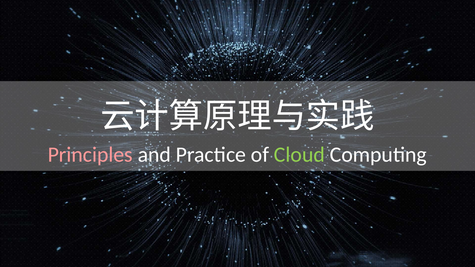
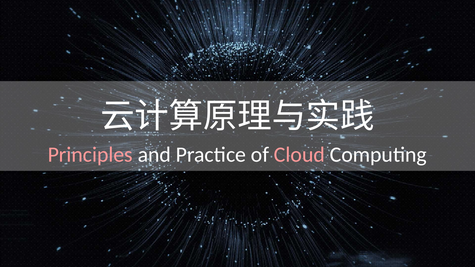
Cloud colour: light green -> pink
